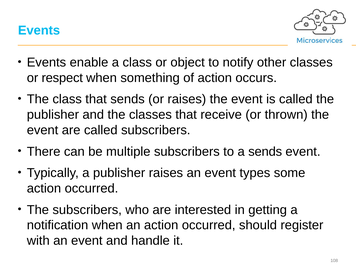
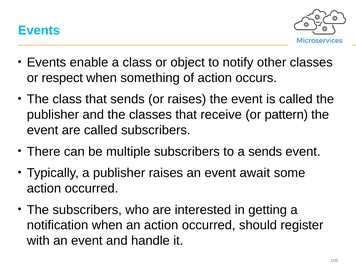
thrown: thrown -> pattern
types: types -> await
